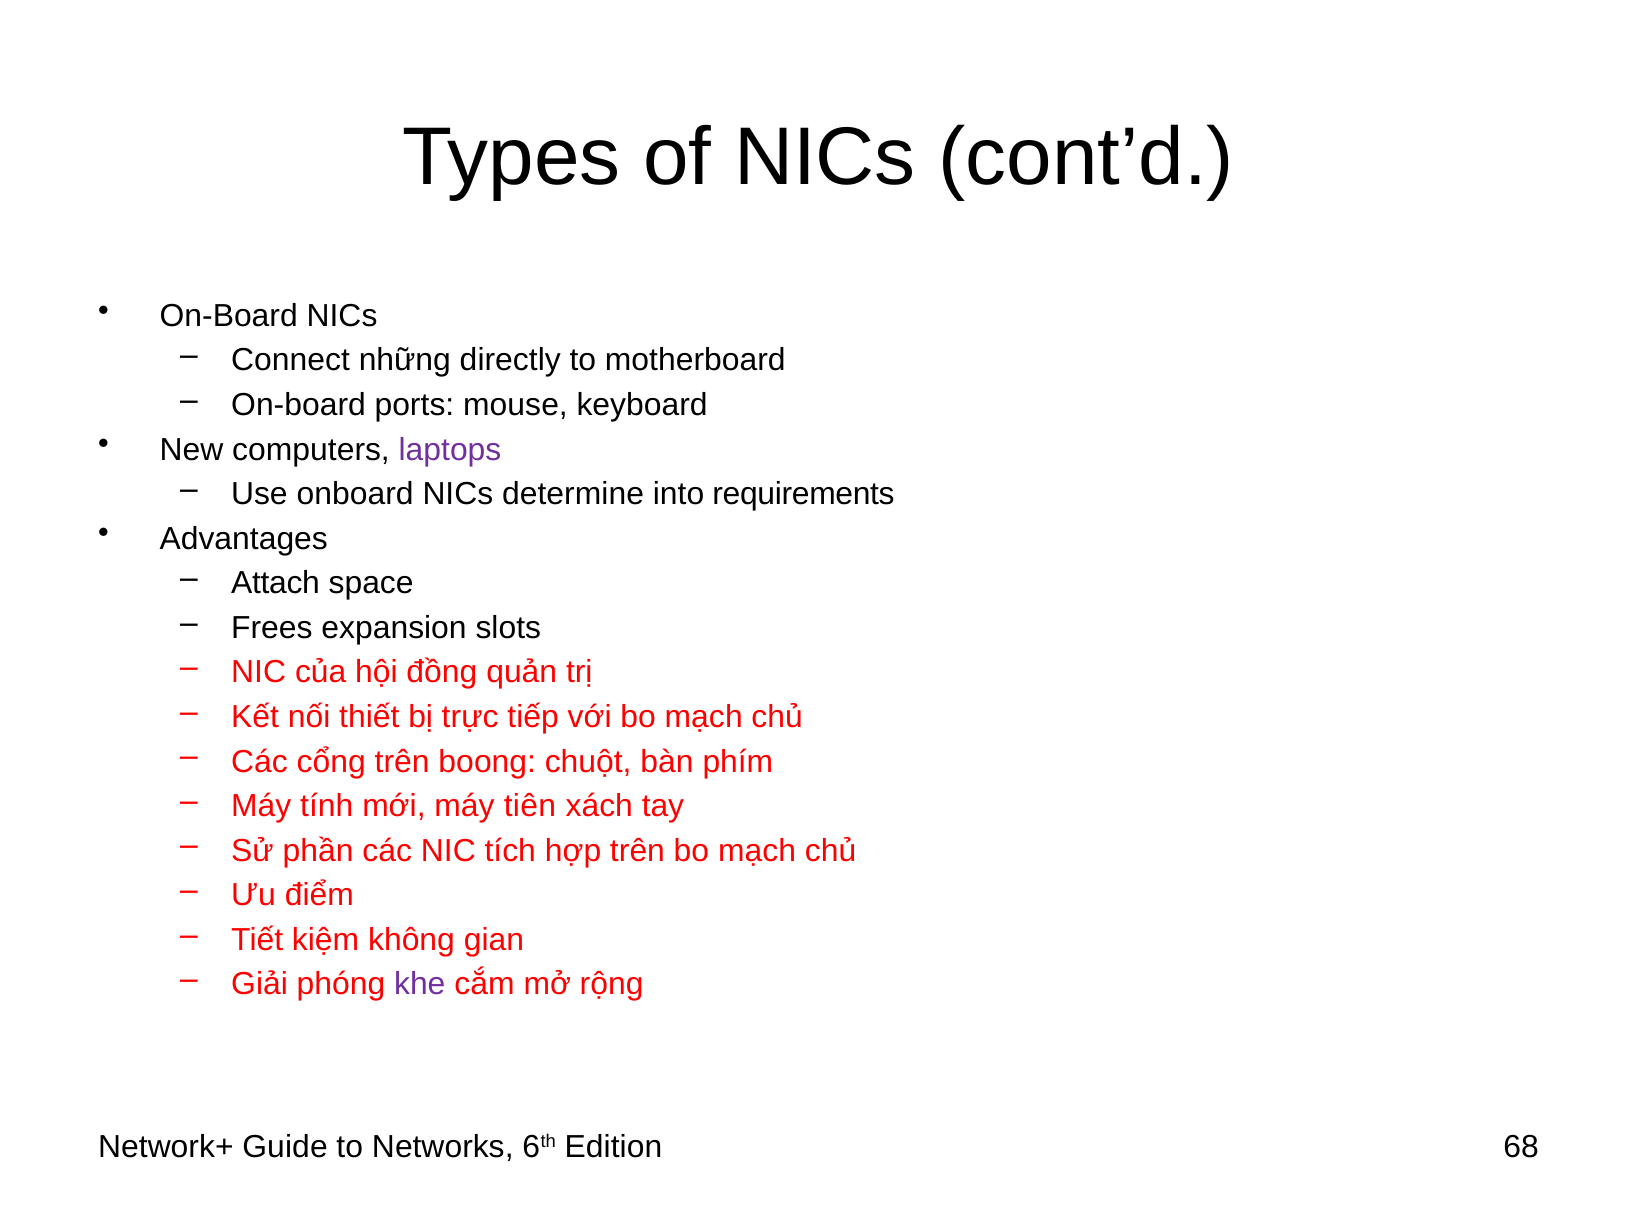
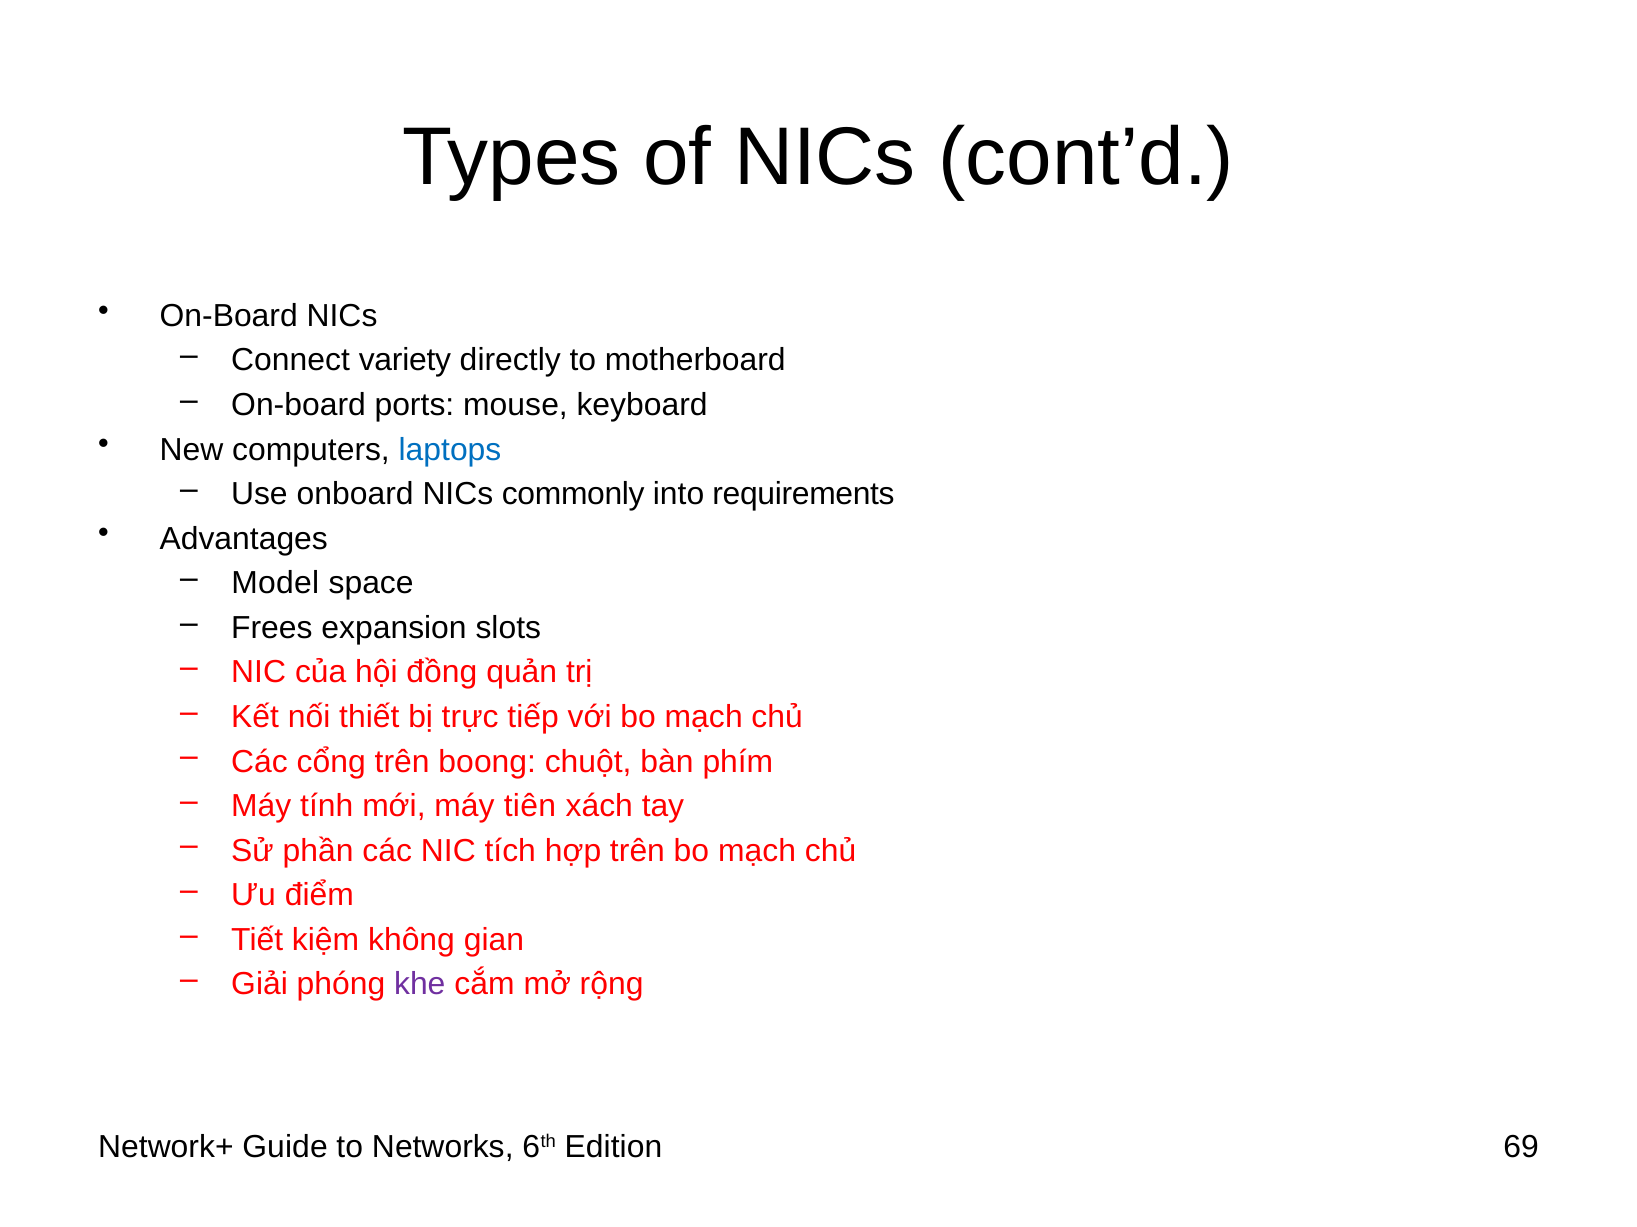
những: những -> variety
laptops colour: purple -> blue
determine: determine -> commonly
Attach: Attach -> Model
68: 68 -> 69
